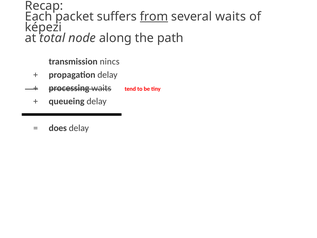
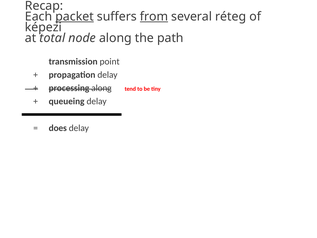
packet underline: none -> present
several waits: waits -> réteg
nincs: nincs -> point
processing waits: waits -> along
